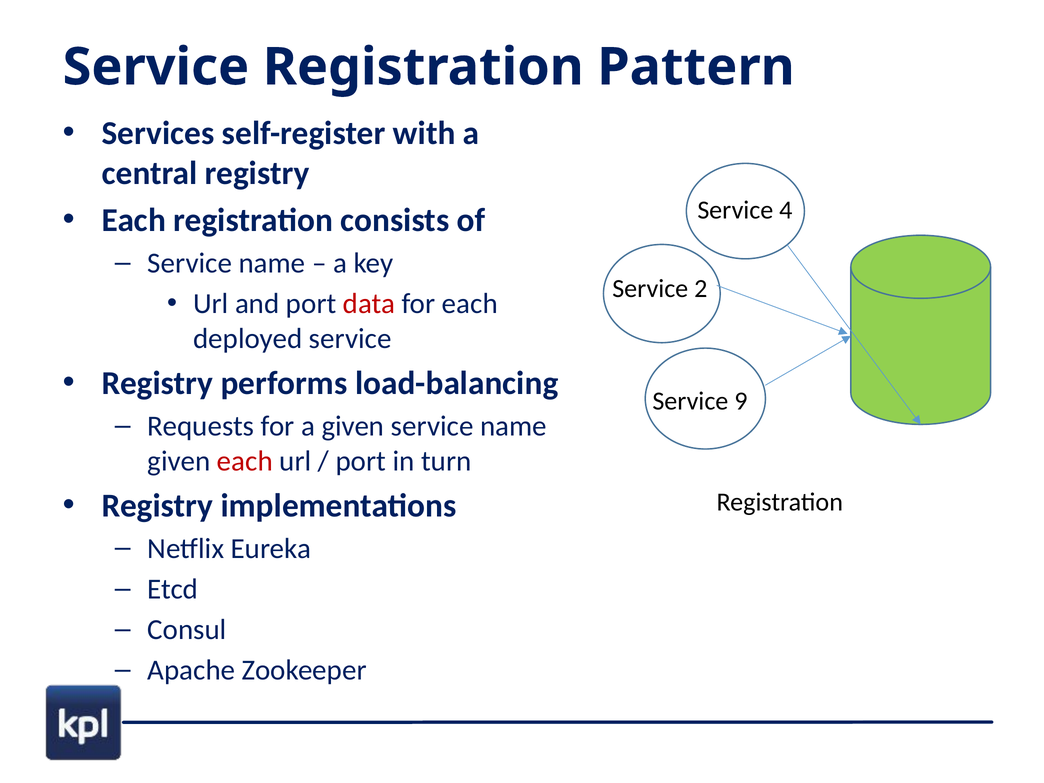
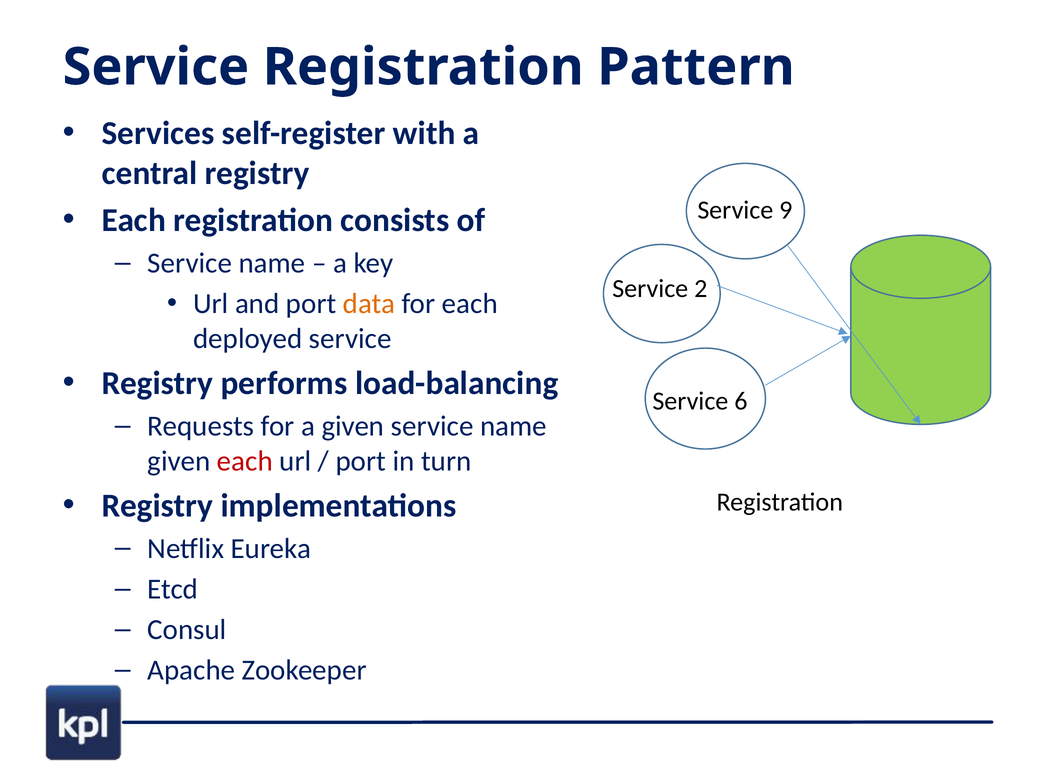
4: 4 -> 9
data colour: red -> orange
9: 9 -> 6
